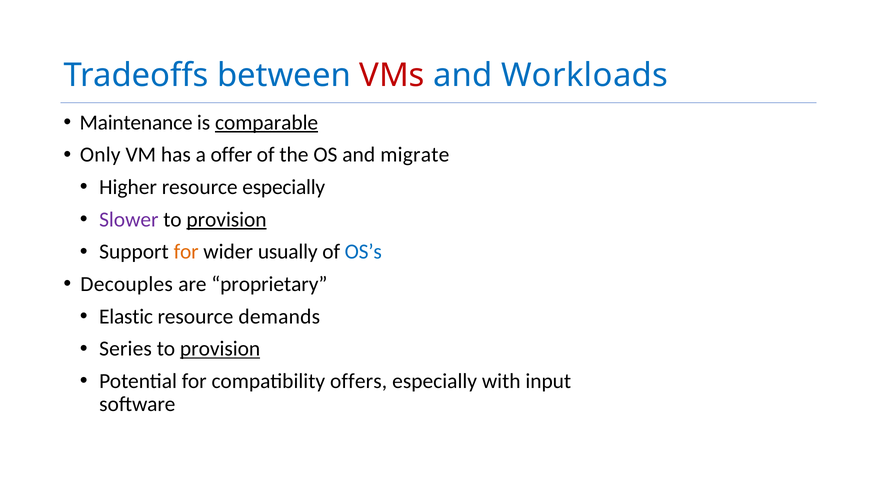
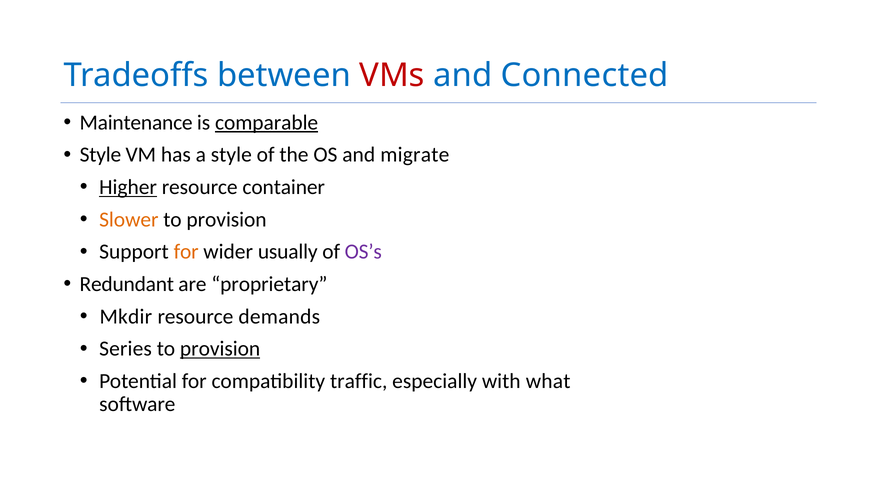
Workloads: Workloads -> Connected
Only at (100, 155): Only -> Style
a offer: offer -> style
Higher underline: none -> present
resource especially: especially -> container
Slower colour: purple -> orange
provision at (227, 220) underline: present -> none
OS’s colour: blue -> purple
Decouples: Decouples -> Redundant
Elastic: Elastic -> Mkdir
offers: offers -> traffic
input: input -> what
